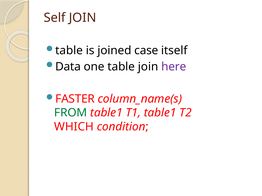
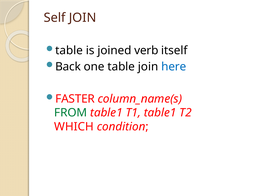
case: case -> verb
Data: Data -> Back
here colour: purple -> blue
